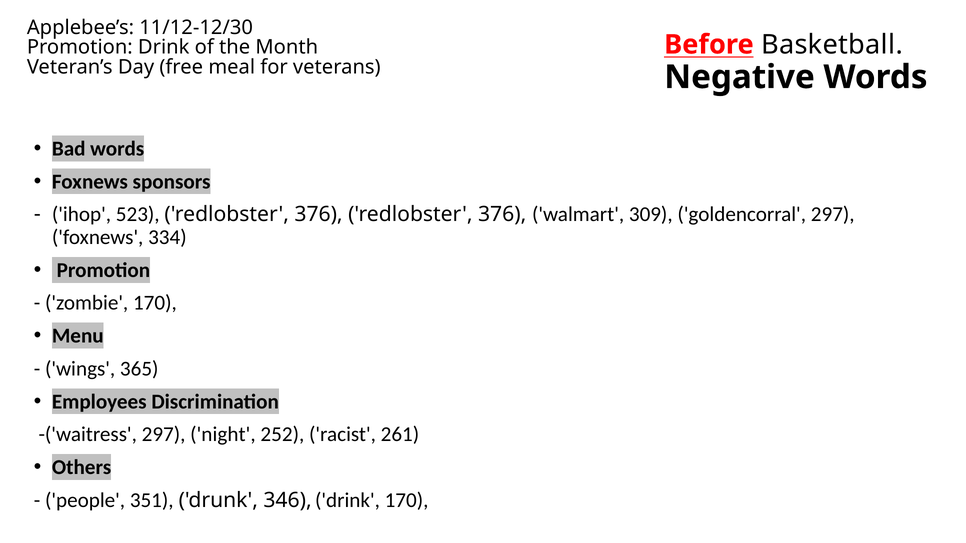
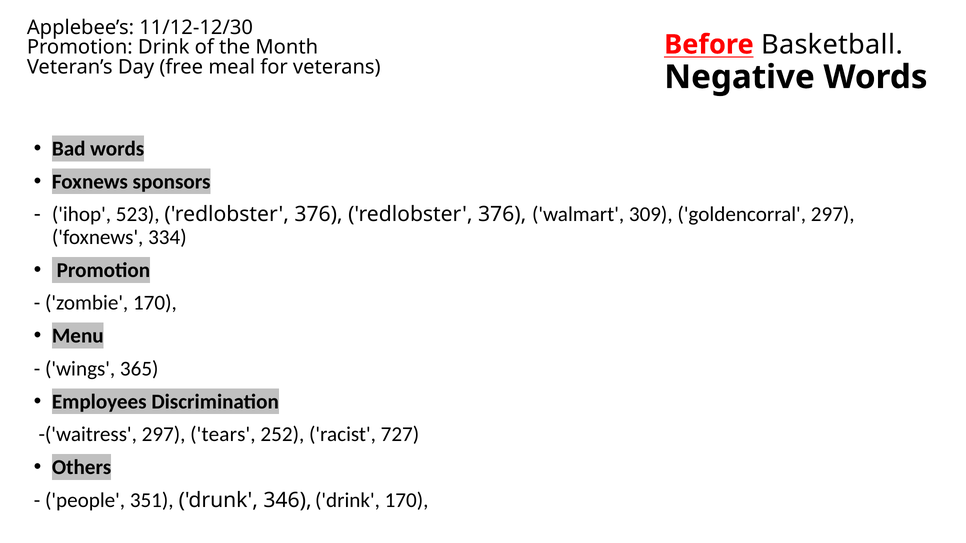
night: night -> tears
261: 261 -> 727
